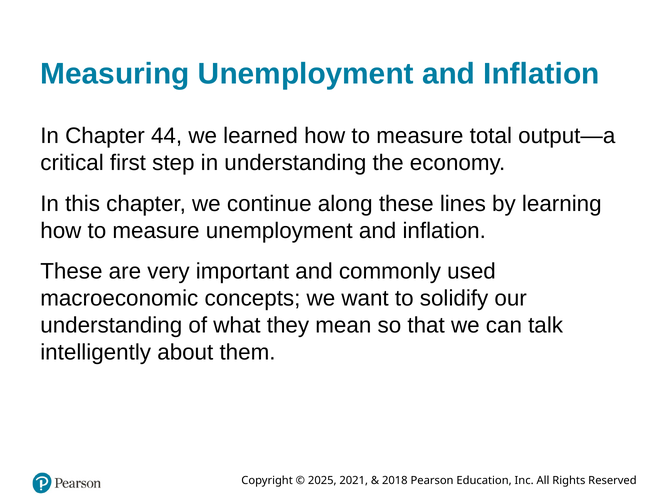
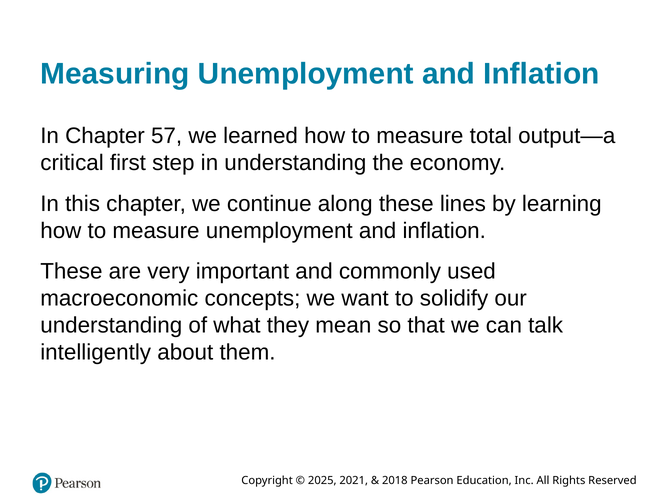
44: 44 -> 57
